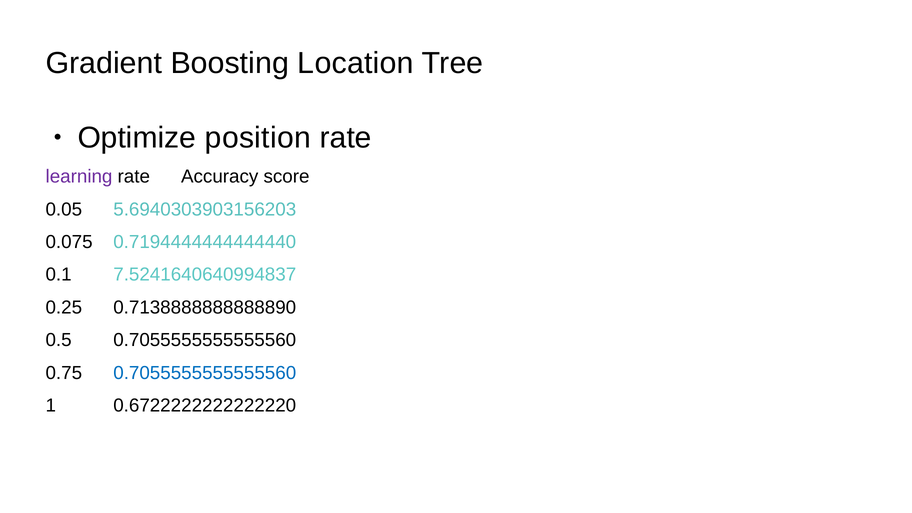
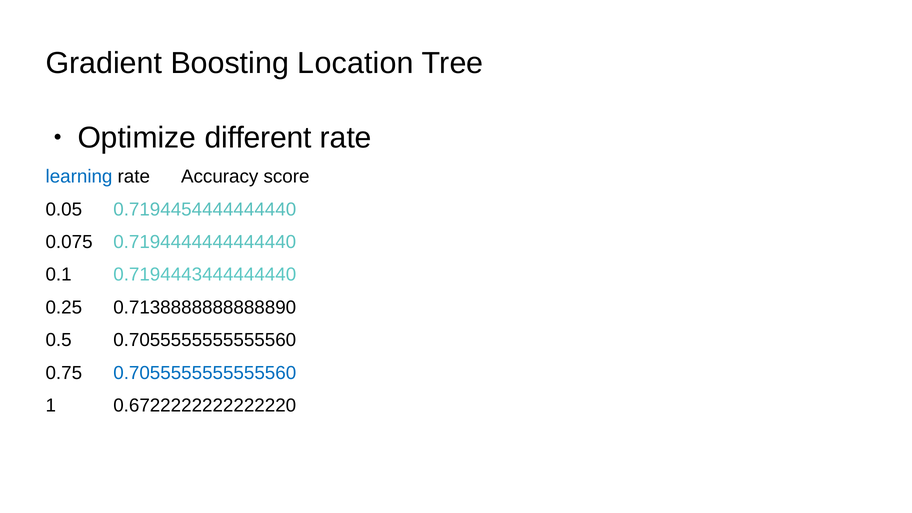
position: position -> different
learning colour: purple -> blue
5.6940303903156203: 5.6940303903156203 -> 0.7194454444444440
7.5241640640994837: 7.5241640640994837 -> 0.7194443444444440
